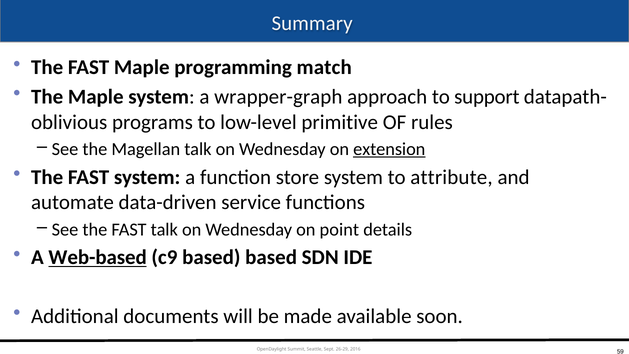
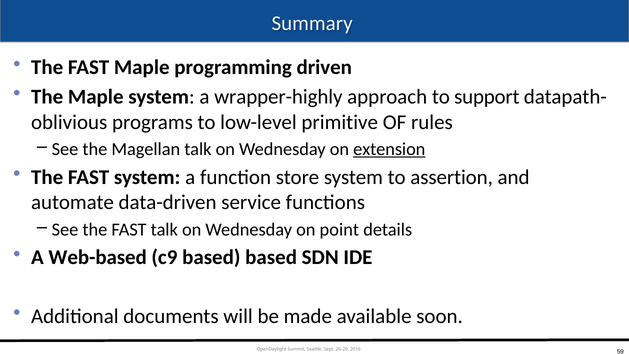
match: match -> driven
wrapper-graph: wrapper-graph -> wrapper-highly
attribute: attribute -> assertion
Web-based underline: present -> none
